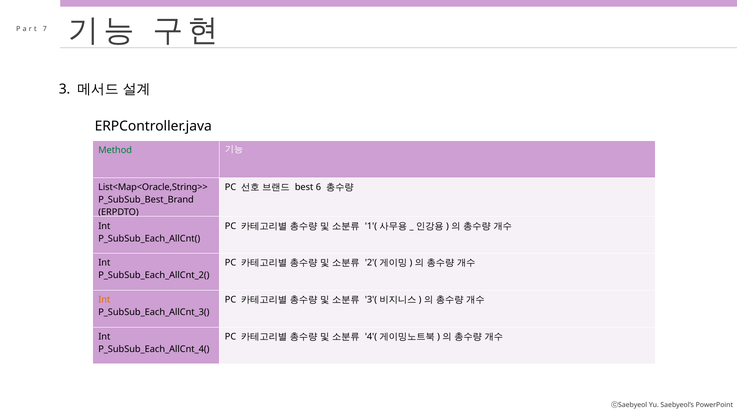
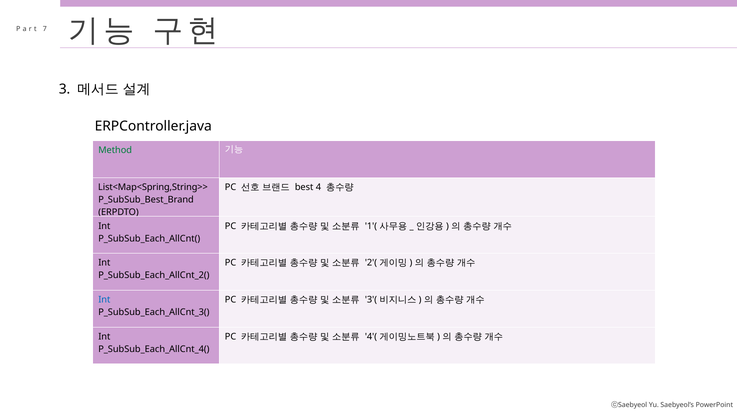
List<Map<Oracle,String>>: List<Map<Oracle,String>> -> List<Map<Spring,String>>
6: 6 -> 4
Int at (104, 300) colour: orange -> blue
